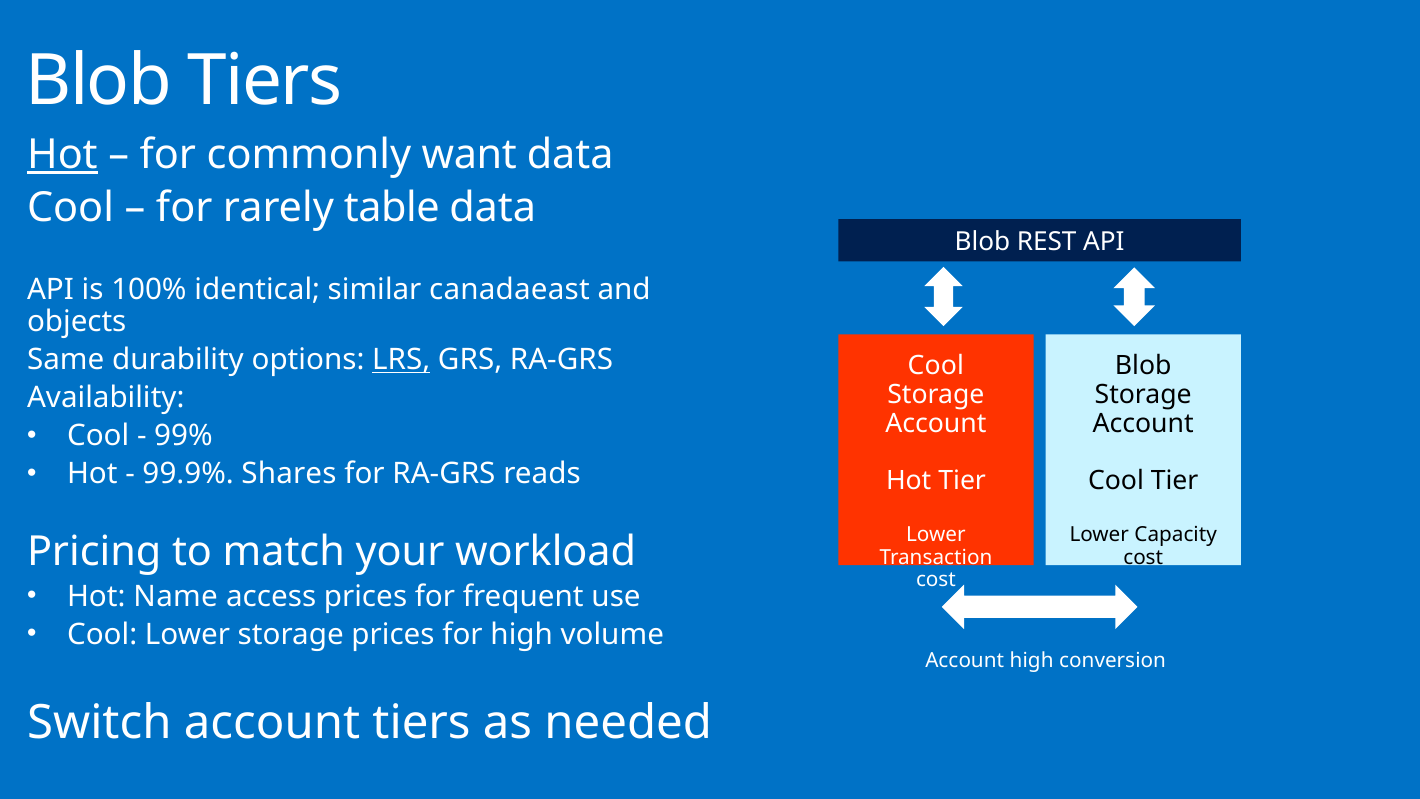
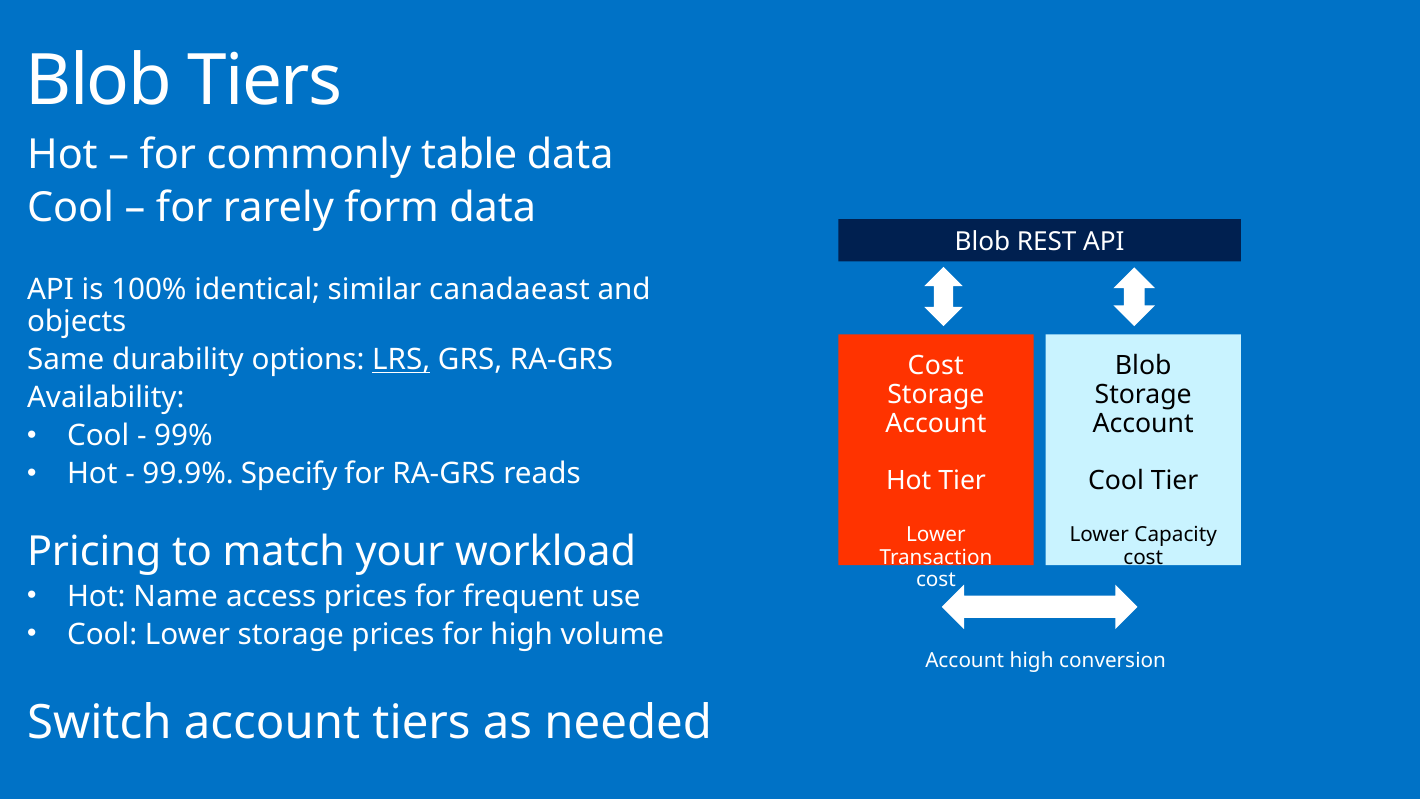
Hot at (62, 155) underline: present -> none
want: want -> table
table: table -> form
Cool at (936, 366): Cool -> Cost
Shares: Shares -> Specify
